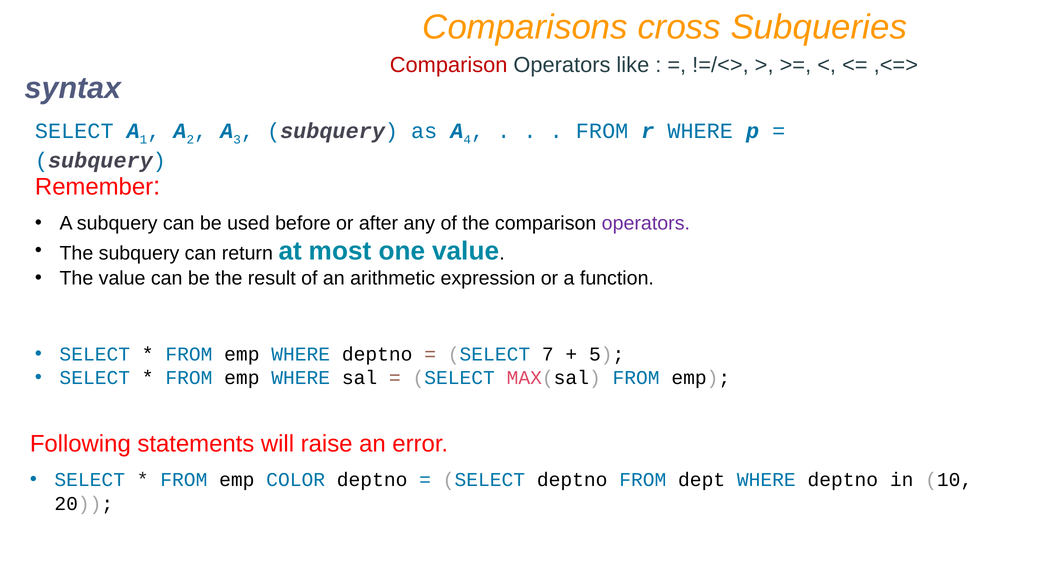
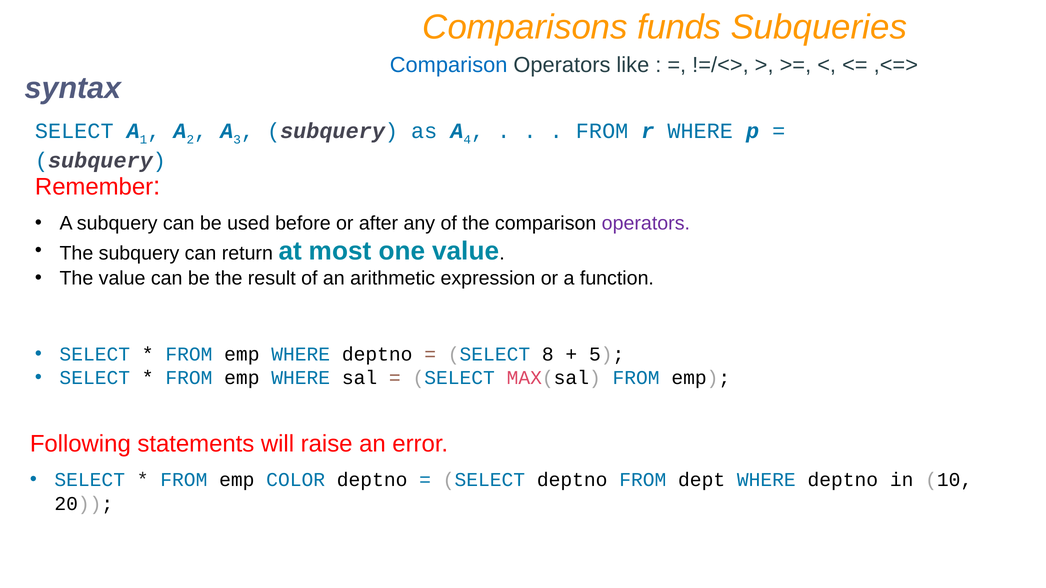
cross: cross -> funds
Comparison at (449, 65) colour: red -> blue
7: 7 -> 8
